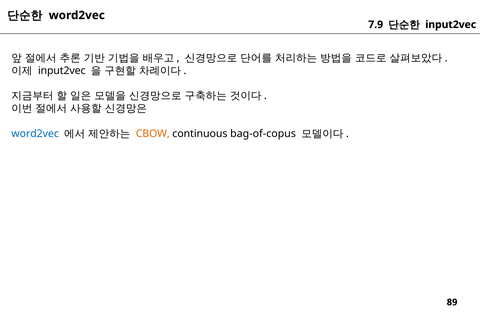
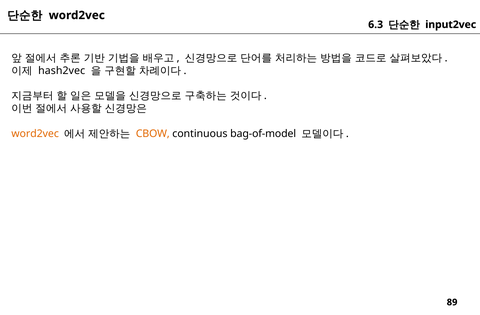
7.9: 7.9 -> 6.3
input2vec at (62, 71): input2vec -> hash2vec
word2vec at (35, 134) colour: blue -> orange
bag-of-copus: bag-of-copus -> bag-of-model
